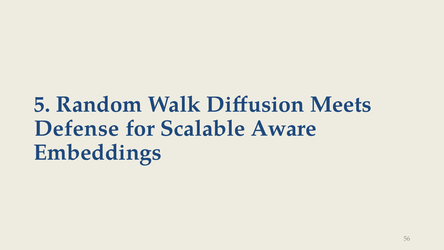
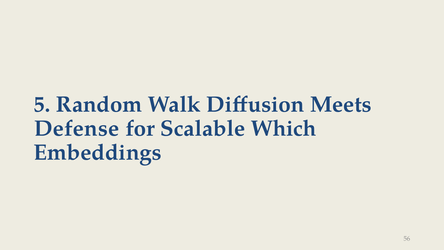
Aware: Aware -> Which
